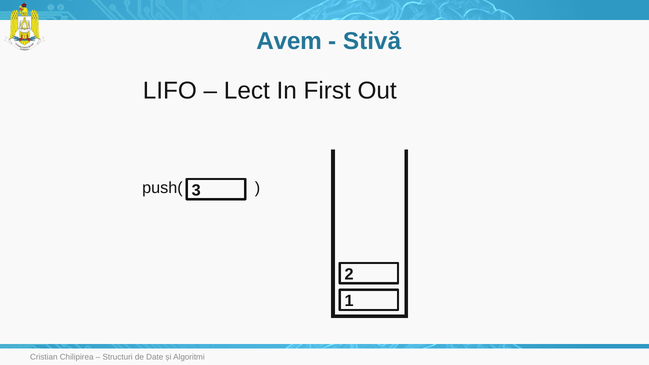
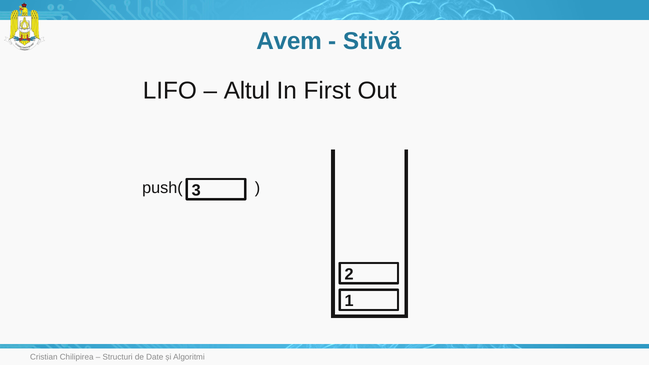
Lect: Lect -> Altul
